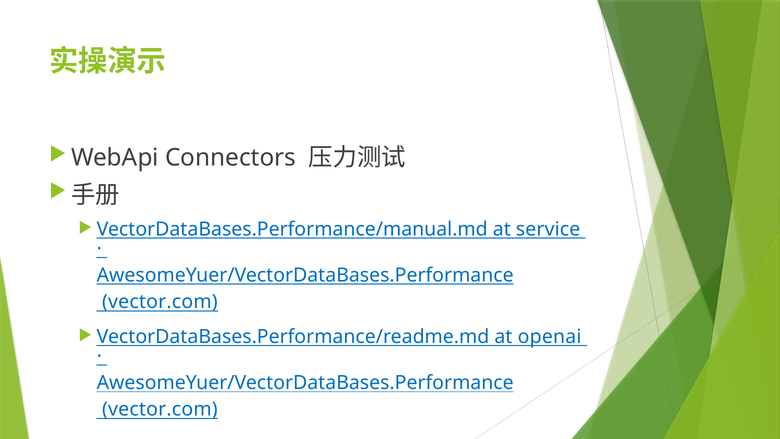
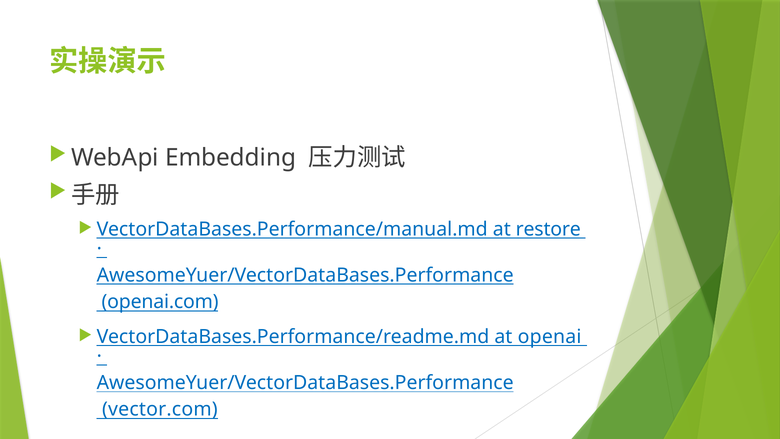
Connectors: Connectors -> Embedding
service: service -> restore
vector.com at (160, 302): vector.com -> openai.com
